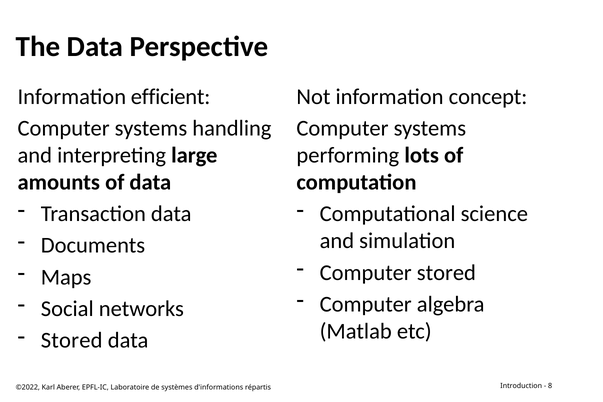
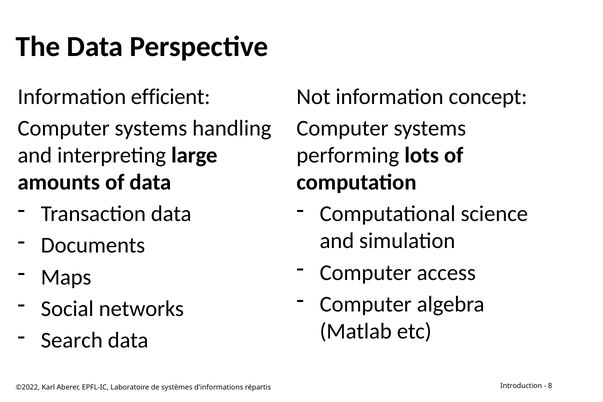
Computer stored: stored -> access
Stored at (72, 340): Stored -> Search
